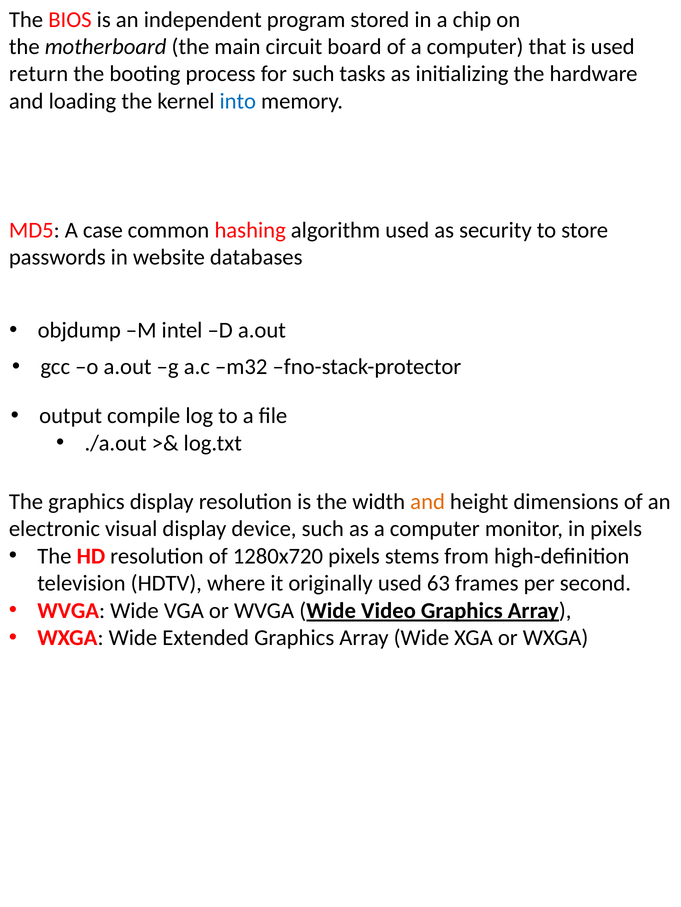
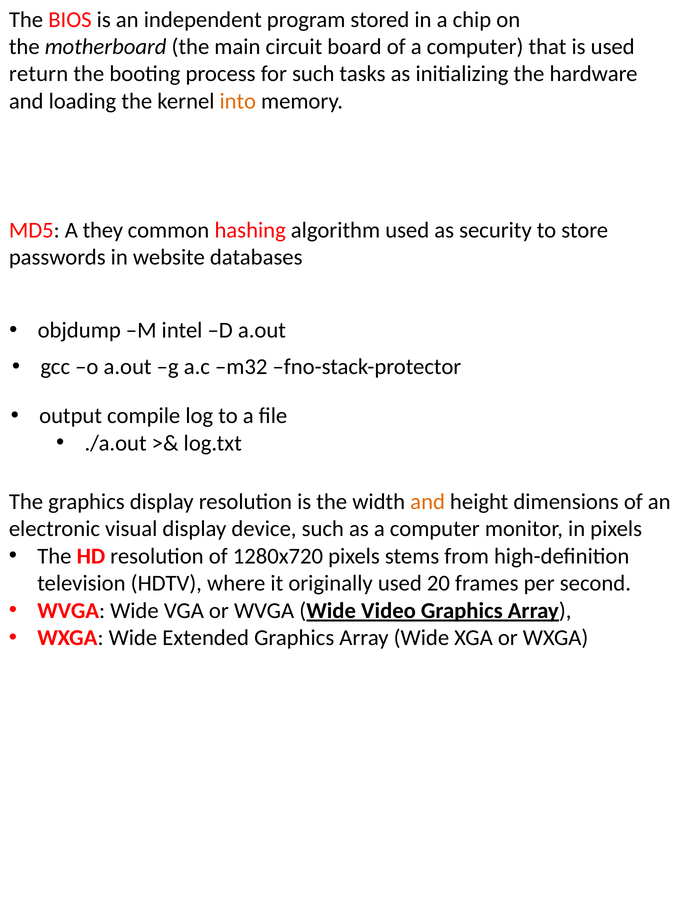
into colour: blue -> orange
case: case -> they
63: 63 -> 20
